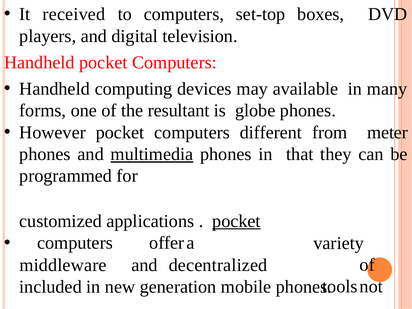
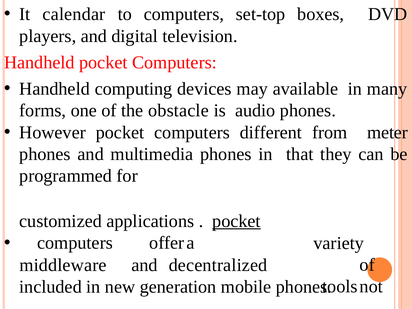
received: received -> calendar
resultant: resultant -> obstacle
globe: globe -> audio
multimedia underline: present -> none
